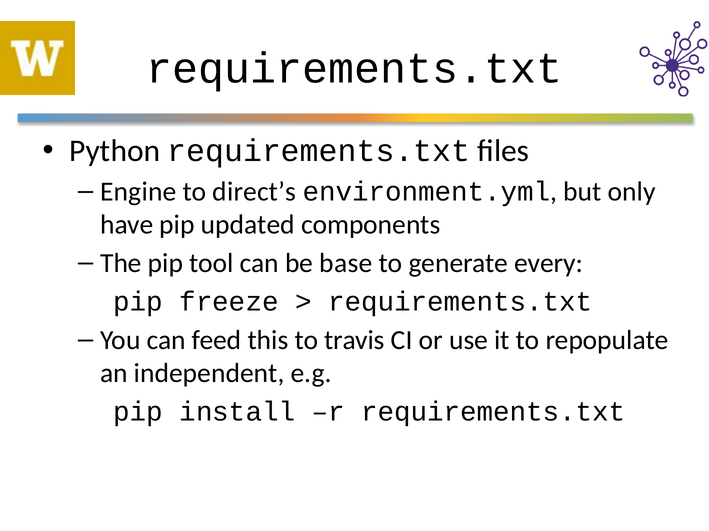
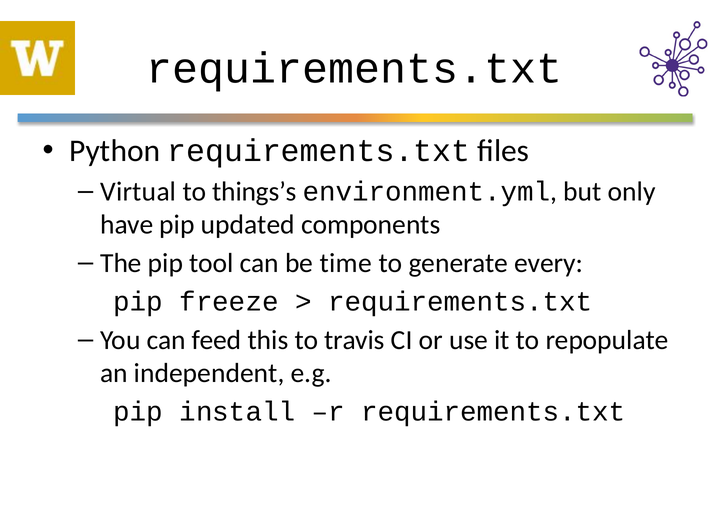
Engine: Engine -> Virtual
direct’s: direct’s -> things’s
base: base -> time
